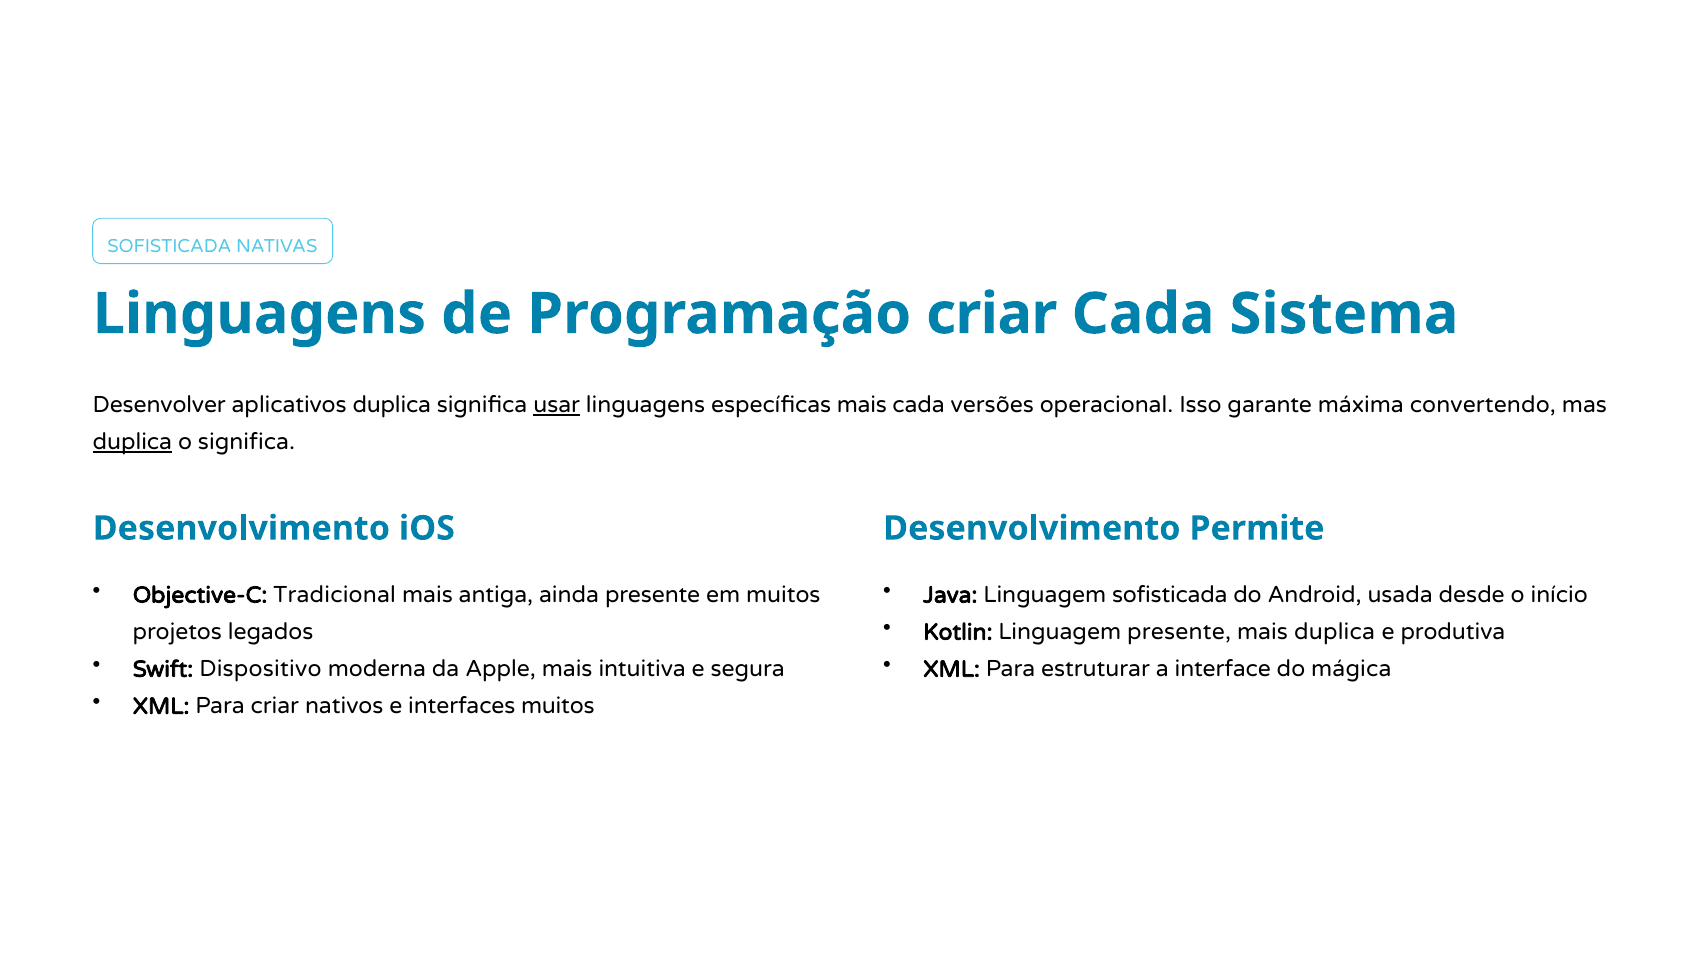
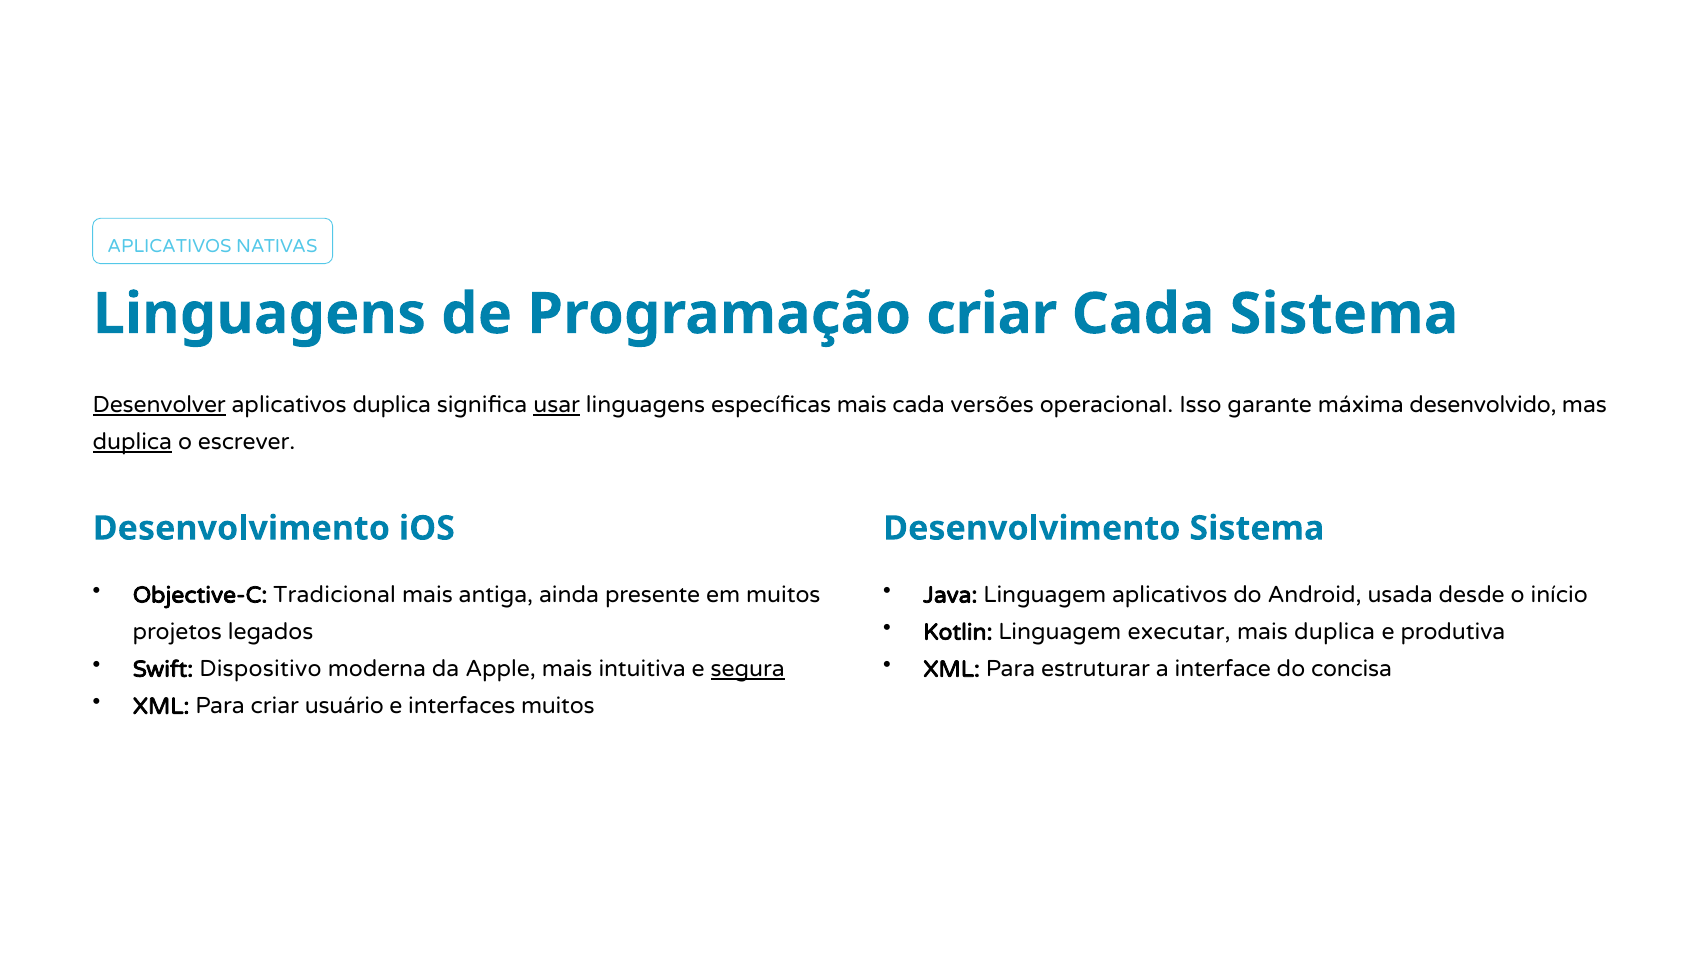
SOFISTICADA at (169, 246): SOFISTICADA -> APLICATIVOS
Desenvolver underline: none -> present
convertendo: convertendo -> desenvolvido
o significa: significa -> escrever
Desenvolvimento Permite: Permite -> Sistema
Linguagem sofisticada: sofisticada -> aplicativos
Linguagem presente: presente -> executar
segura underline: none -> present
mágica: mágica -> concisa
nativos: nativos -> usuário
